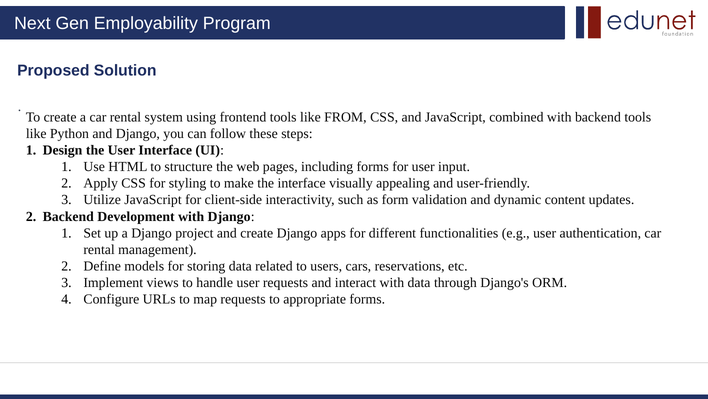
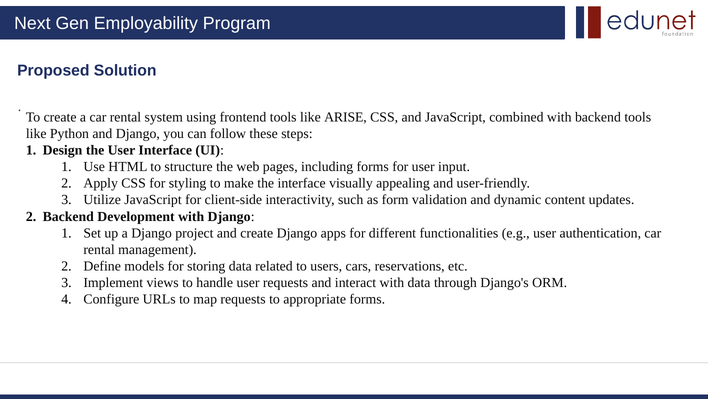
FROM: FROM -> ARISE
